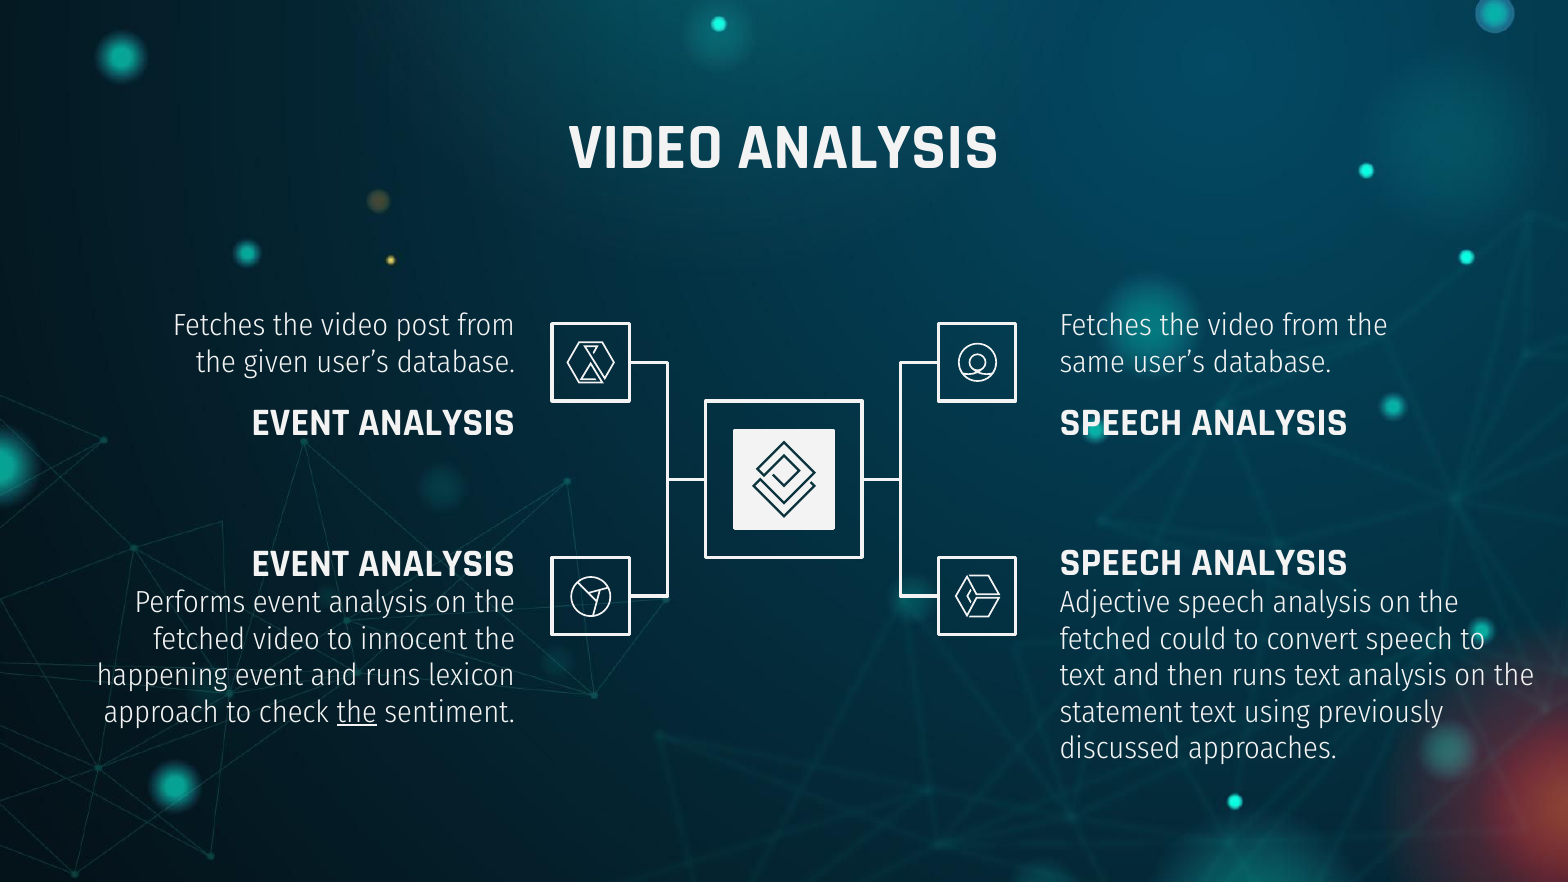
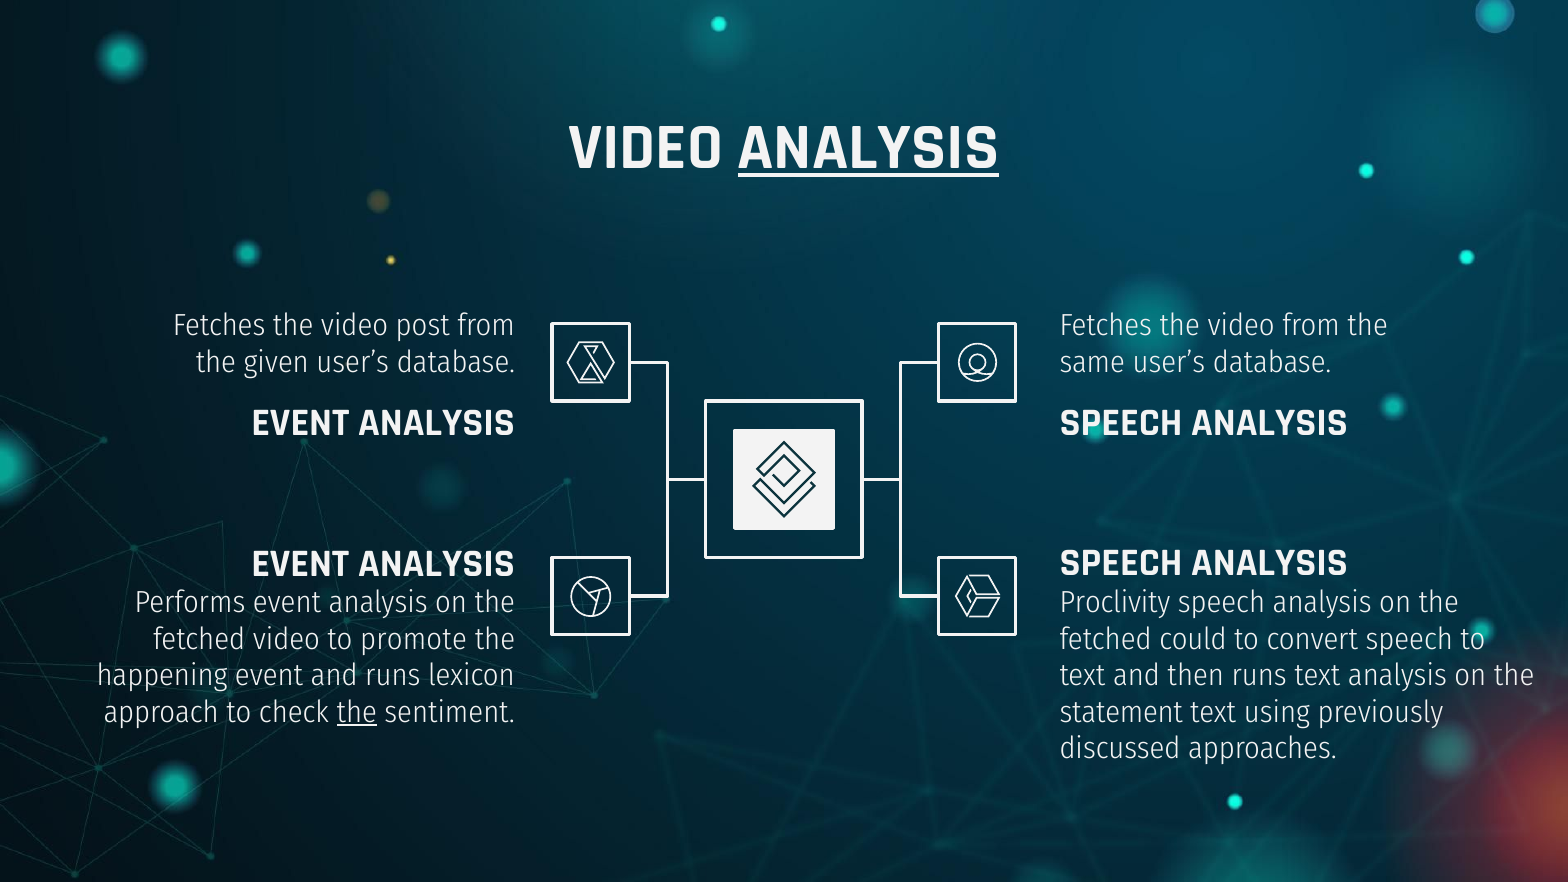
ANALYSIS at (868, 147) underline: none -> present
Adjective: Adjective -> Proclivity
innocent: innocent -> promote
